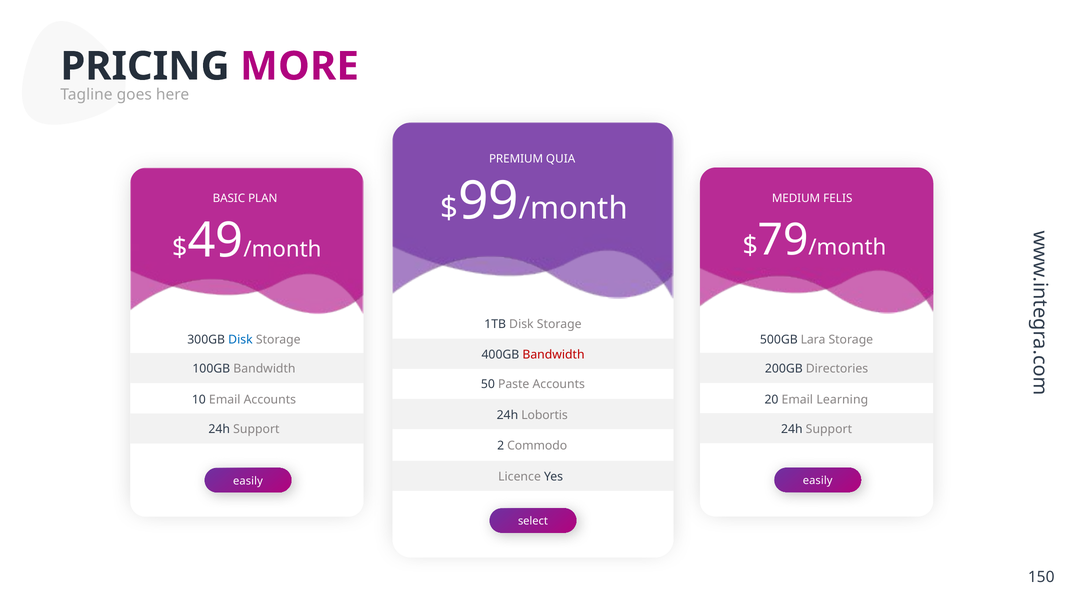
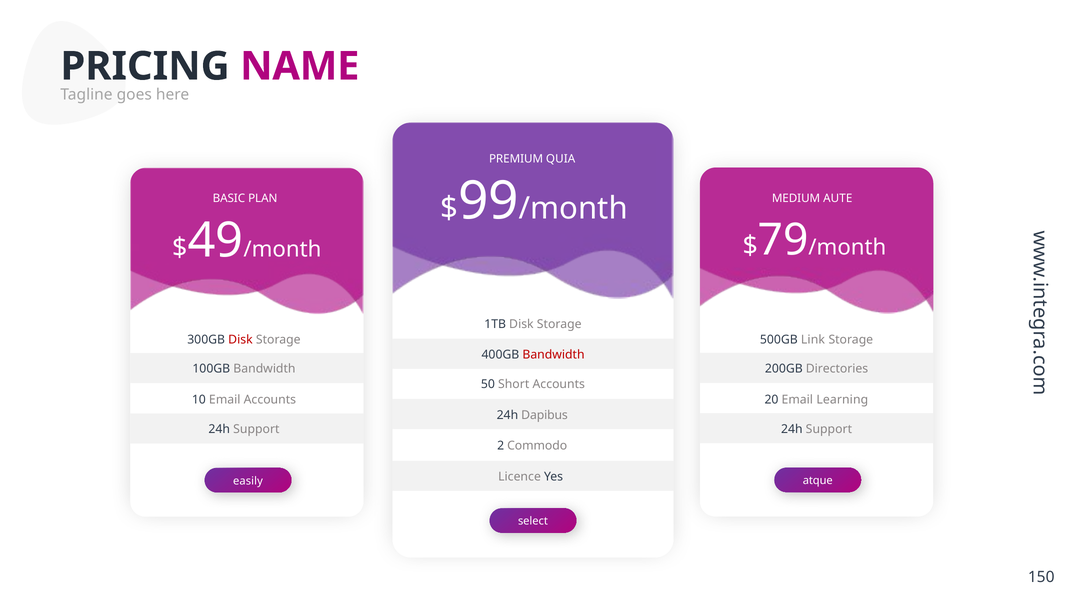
MORE: MORE -> NAME
FELIS: FELIS -> AUTE
Disk at (240, 340) colour: blue -> red
Lara: Lara -> Link
Paste: Paste -> Short
Lobortis: Lobortis -> Dapibus
easily at (818, 480): easily -> atque
